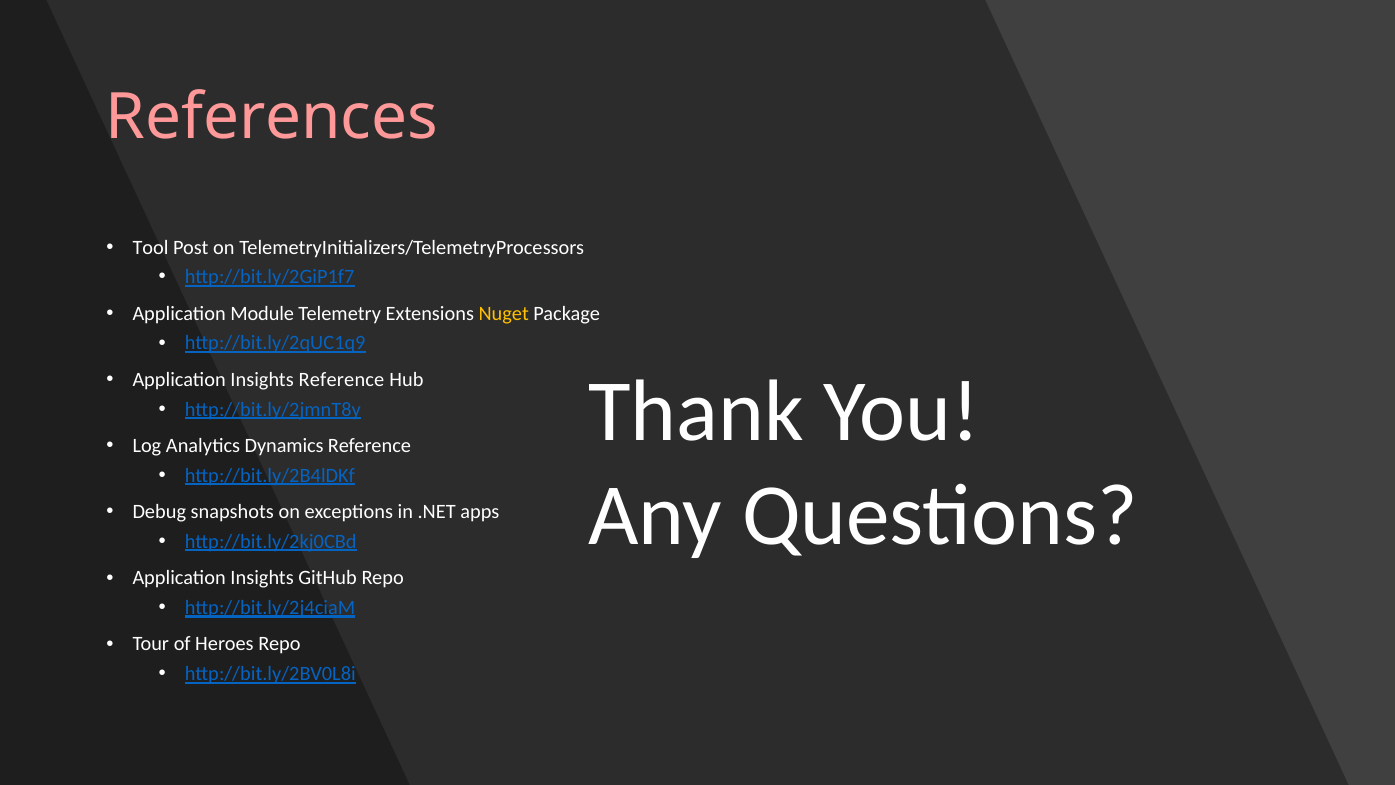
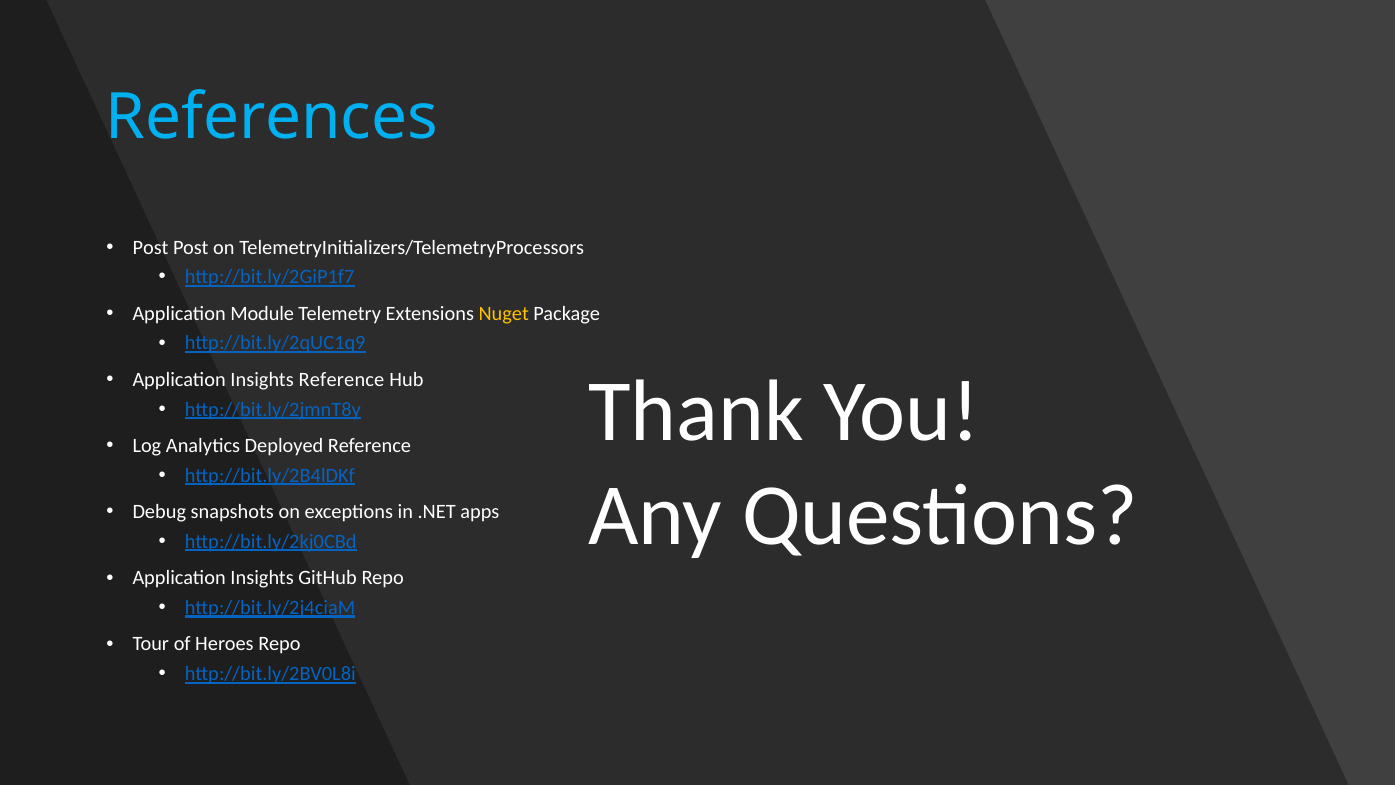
References colour: pink -> light blue
Tool at (151, 248): Tool -> Post
Dynamics: Dynamics -> Deployed
